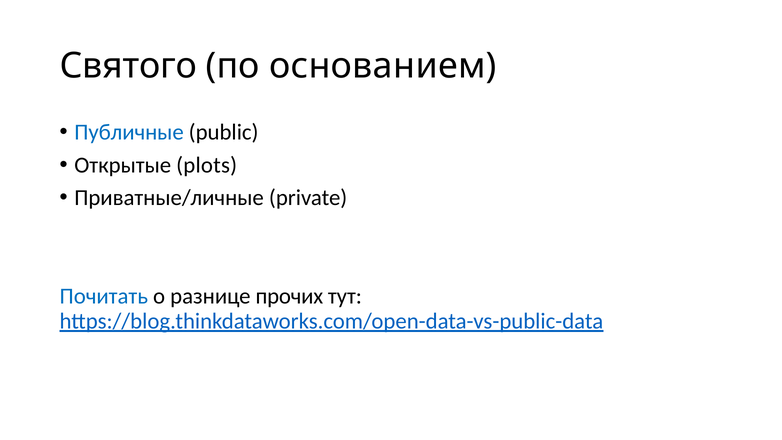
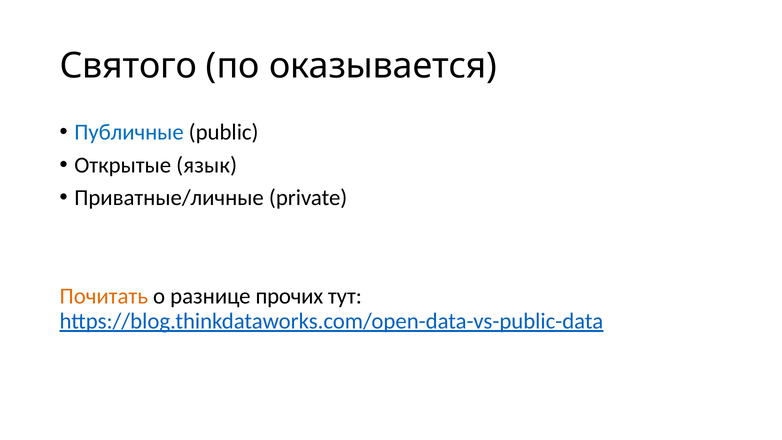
основанием: основанием -> оказывается
plots: plots -> язык
Почитать colour: blue -> orange
